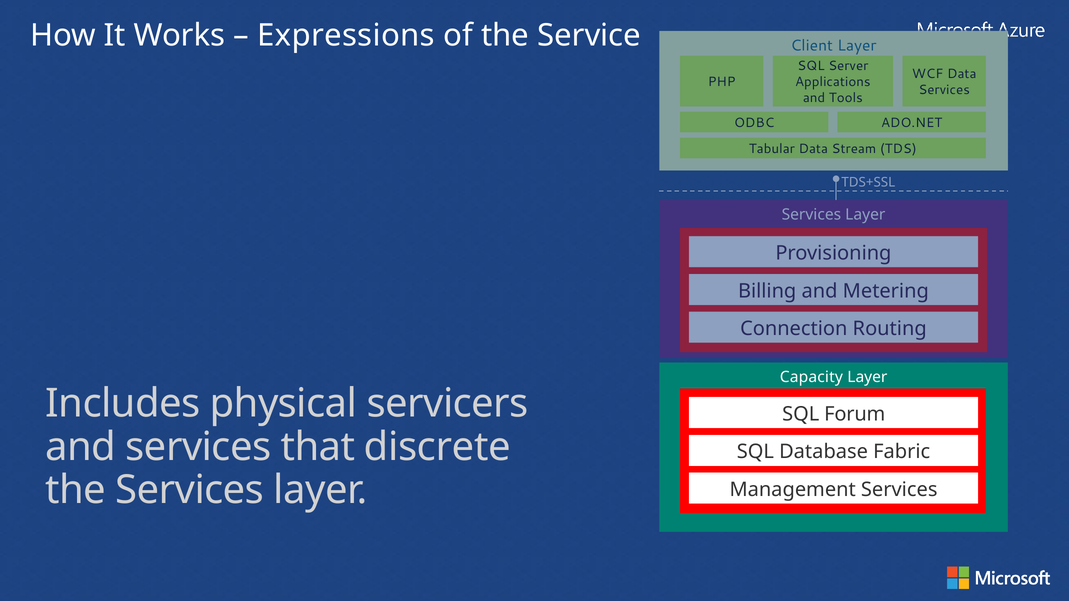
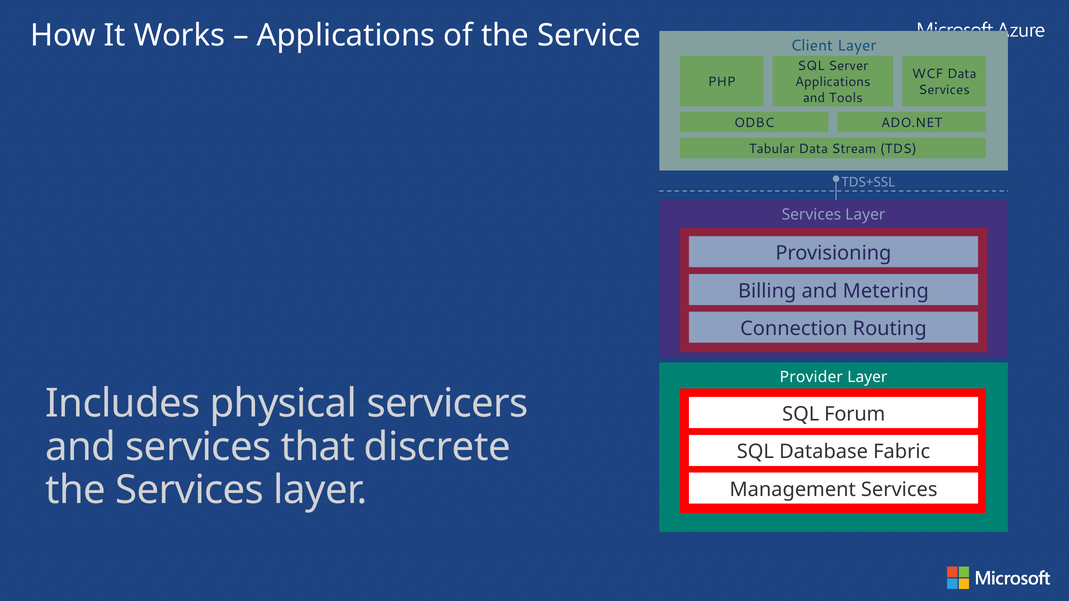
Expressions at (346, 35): Expressions -> Applications
Capacity: Capacity -> Provider
